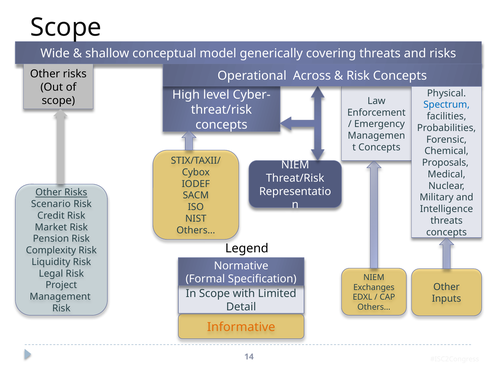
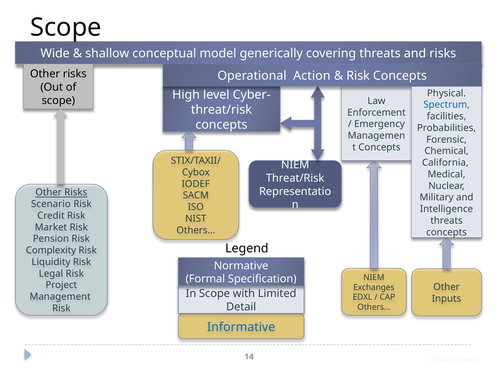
Across: Across -> Action
Proposals: Proposals -> California
Informative colour: orange -> blue
